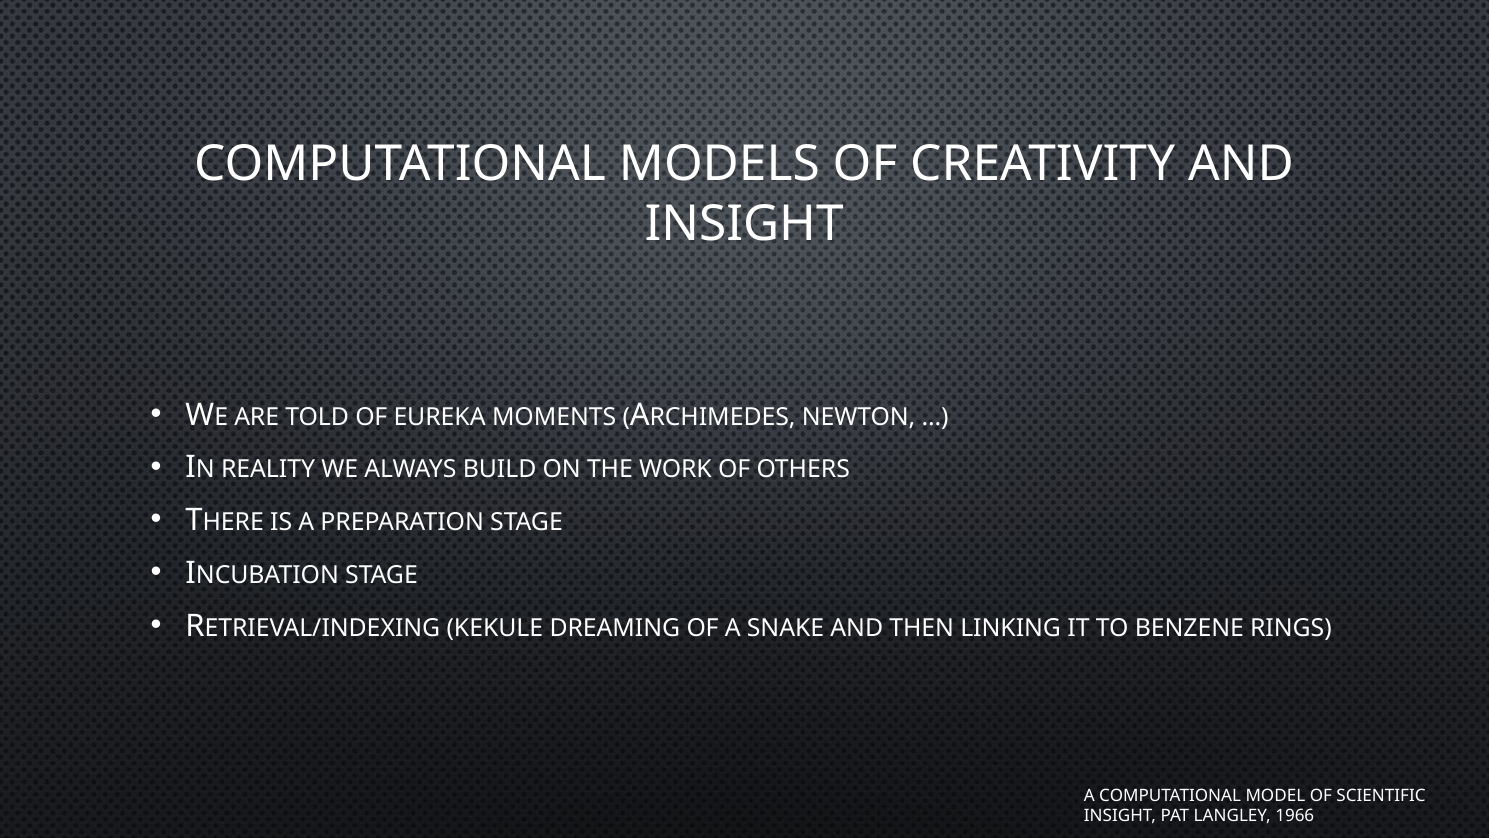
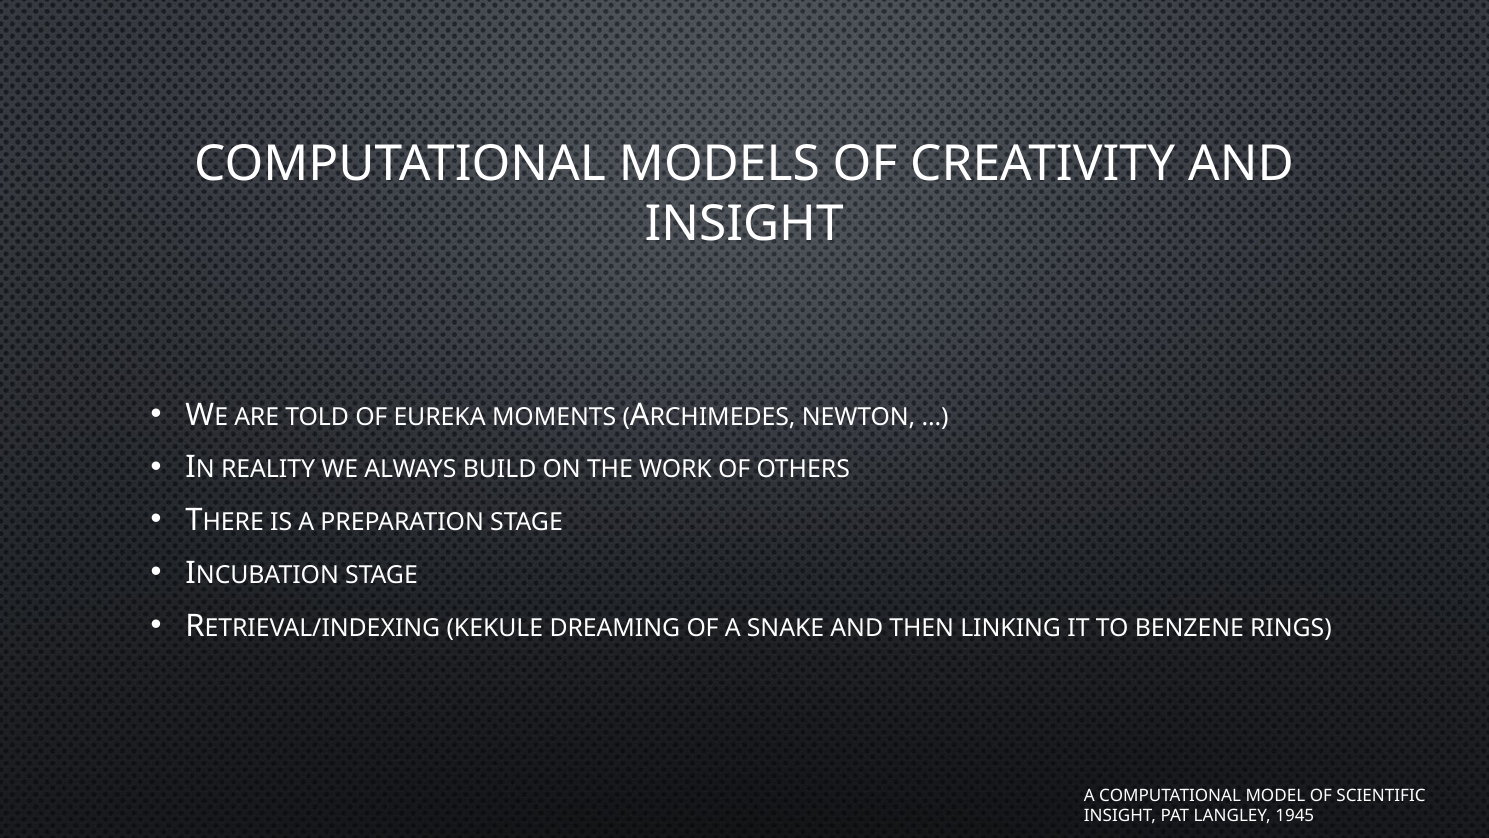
1966: 1966 -> 1945
